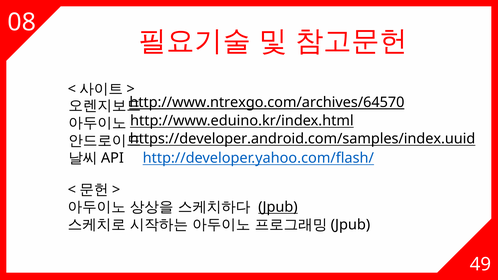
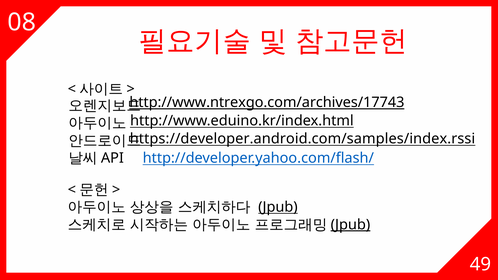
http://www.ntrexgo.com/archives/64570: http://www.ntrexgo.com/archives/64570 -> http://www.ntrexgo.com/archives/17743
https://developer.android.com/samples/index.uuid: https://developer.android.com/samples/index.uuid -> https://developer.android.com/samples/index.rssi
Jpub at (350, 225) underline: none -> present
